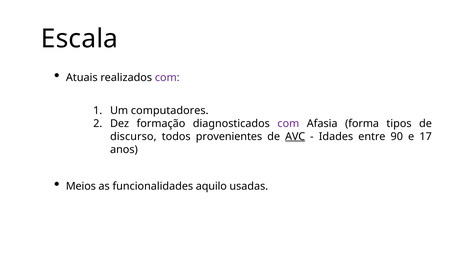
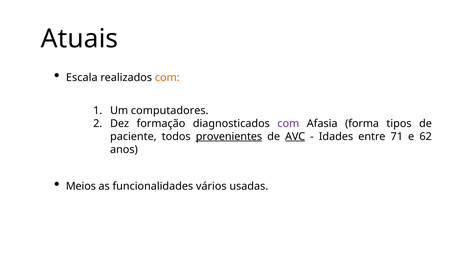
Escala: Escala -> Atuais
Atuais: Atuais -> Escala
com at (167, 78) colour: purple -> orange
discurso: discurso -> paciente
provenientes underline: none -> present
90: 90 -> 71
17: 17 -> 62
aquilo: aquilo -> vários
